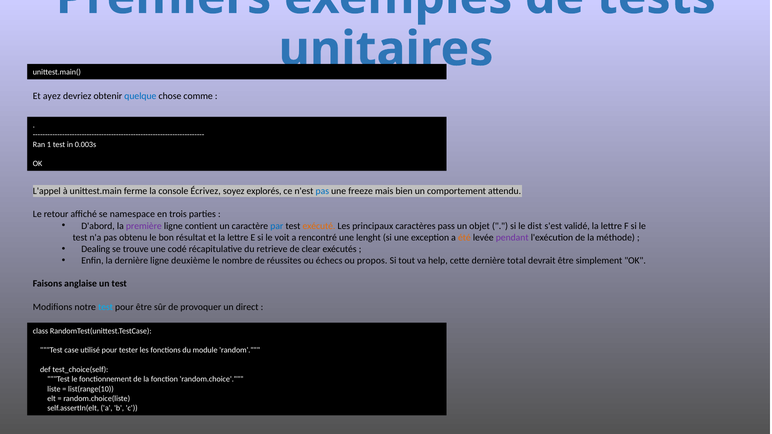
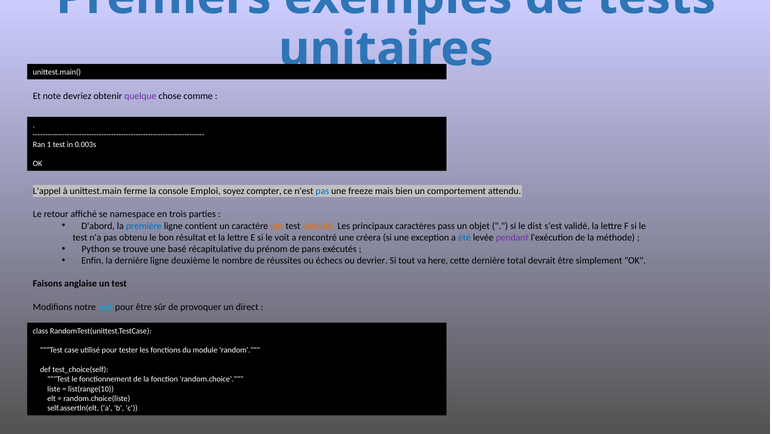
ayez: ayez -> note
quelque colour: blue -> purple
Écrivez: Écrivez -> Emploi
explorés: explorés -> compter
première colour: purple -> blue
par colour: blue -> orange
lenght: lenght -> créera
été colour: orange -> blue
Dealing: Dealing -> Python
codé: codé -> basé
retrieve: retrieve -> prénom
clear: clear -> pans
propos: propos -> devrier
help: help -> here
